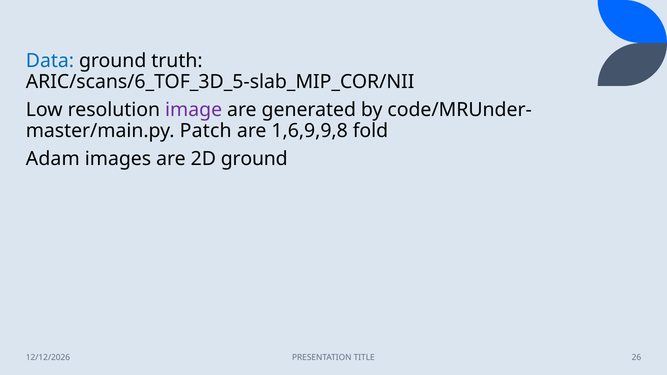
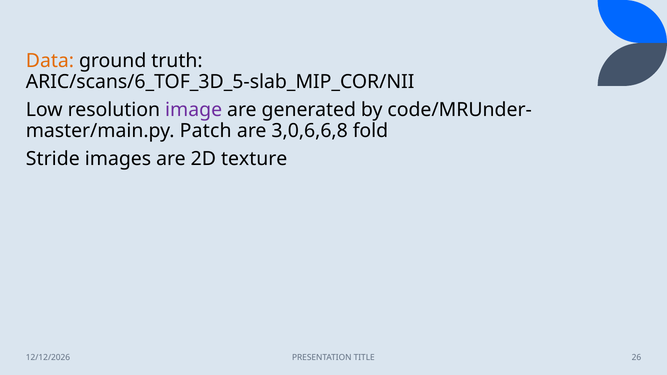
Data colour: blue -> orange
1,6,9,9,8: 1,6,9,9,8 -> 3,0,6,6,8
Adam: Adam -> Stride
2D ground: ground -> texture
